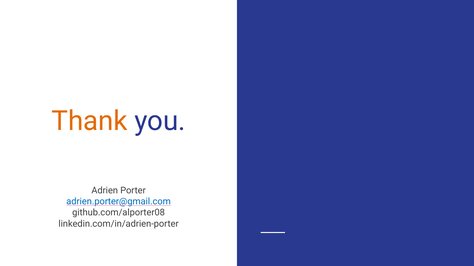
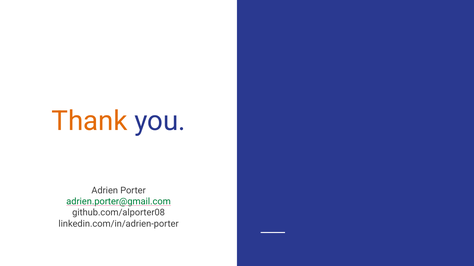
adrien.porter@gmail.com colour: blue -> green
